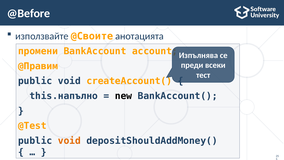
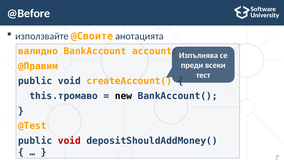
промени: промени -> валидно
this.напълно: this.напълно -> this.тромаво
void at (69, 141) colour: orange -> red
